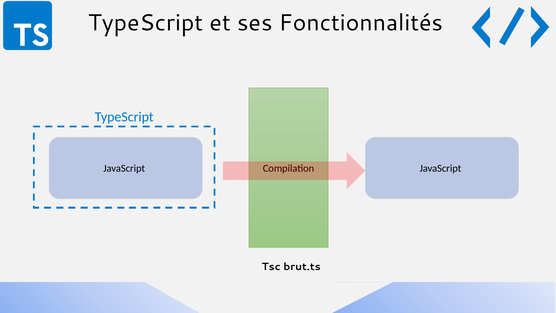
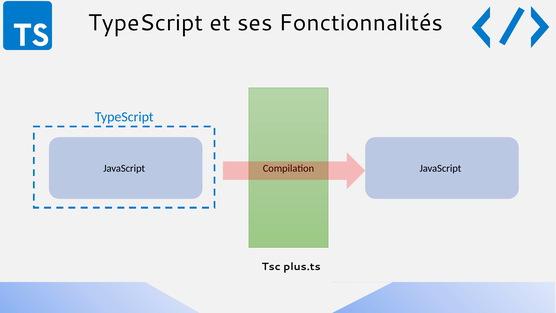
brut.ts: brut.ts -> plus.ts
